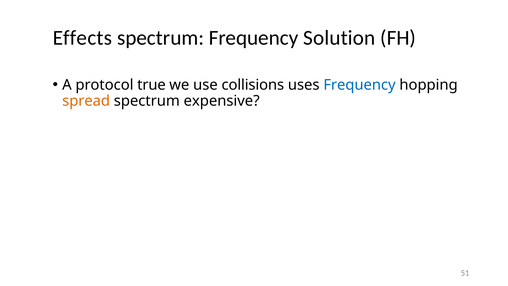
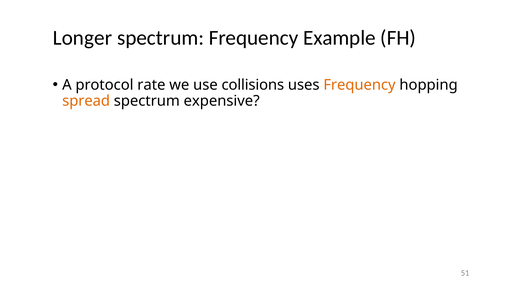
Effects: Effects -> Longer
Solution: Solution -> Example
true: true -> rate
Frequency at (359, 85) colour: blue -> orange
